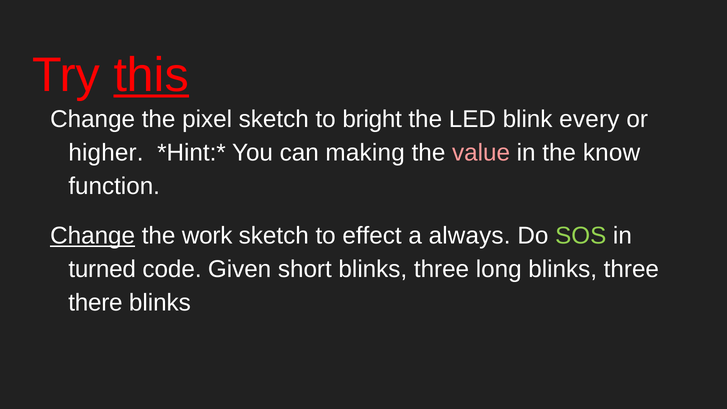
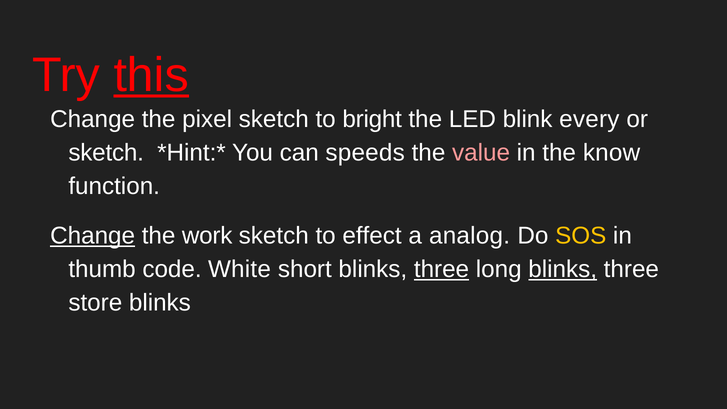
higher at (106, 153): higher -> sketch
making: making -> speeds
always: always -> analog
SOS colour: light green -> yellow
turned: turned -> thumb
Given: Given -> White
three at (442, 269) underline: none -> present
blinks at (563, 269) underline: none -> present
there: there -> store
